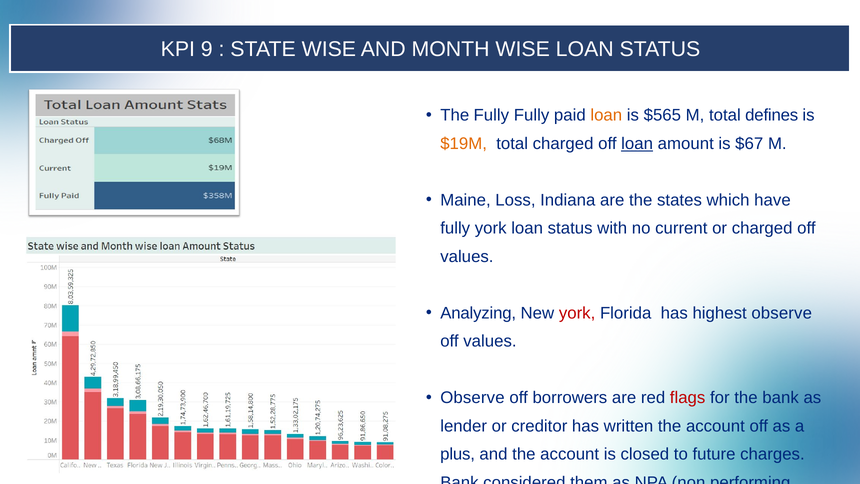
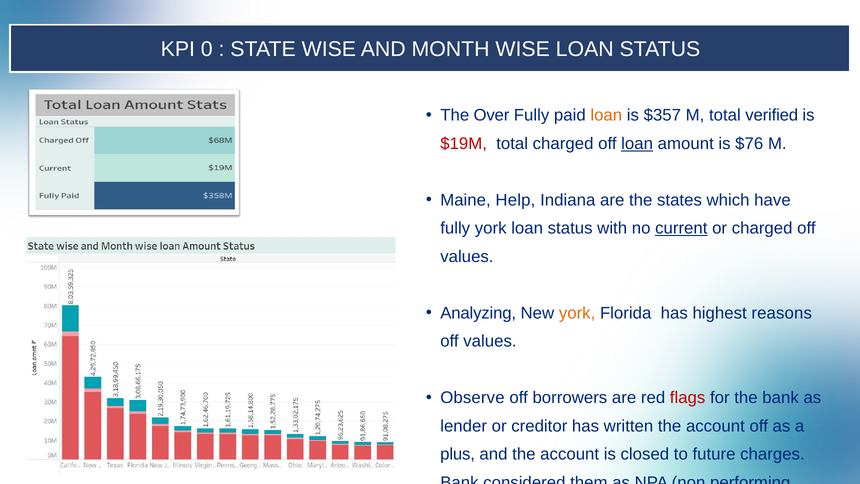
9: 9 -> 0
The Fully: Fully -> Over
$565: $565 -> $357
defines: defines -> verified
$19M colour: orange -> red
$67: $67 -> $76
Loss: Loss -> Help
current underline: none -> present
york at (577, 313) colour: red -> orange
highest observe: observe -> reasons
